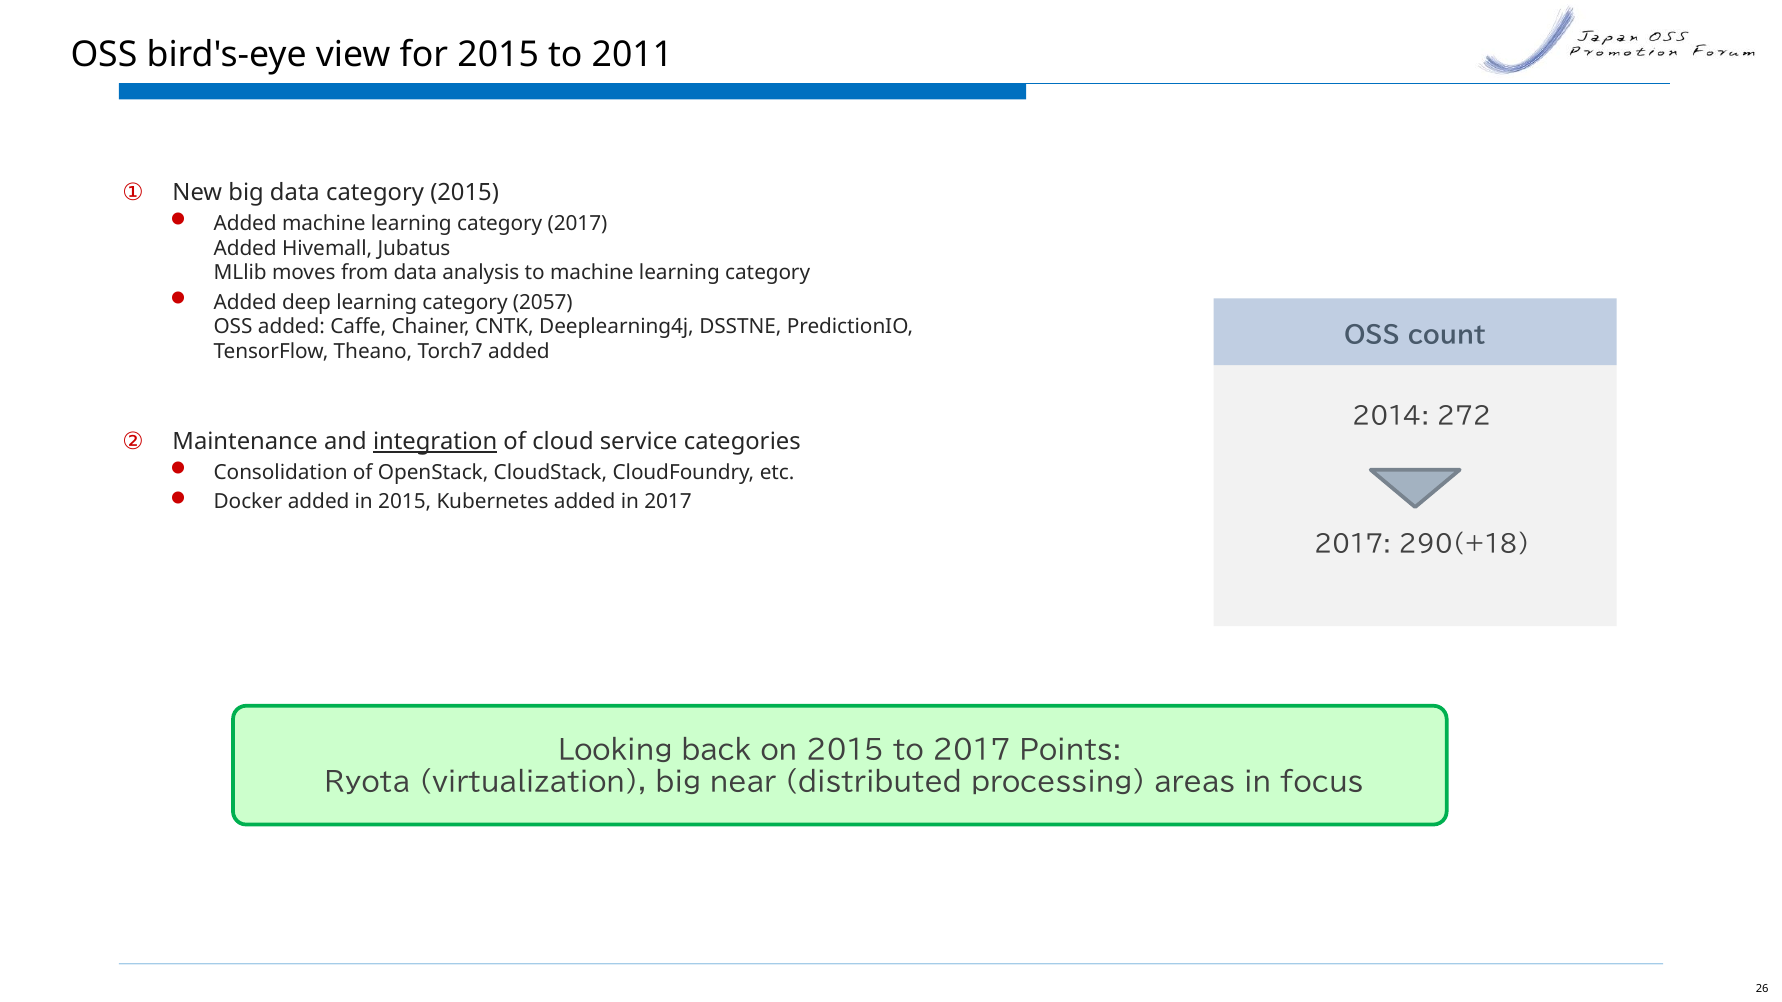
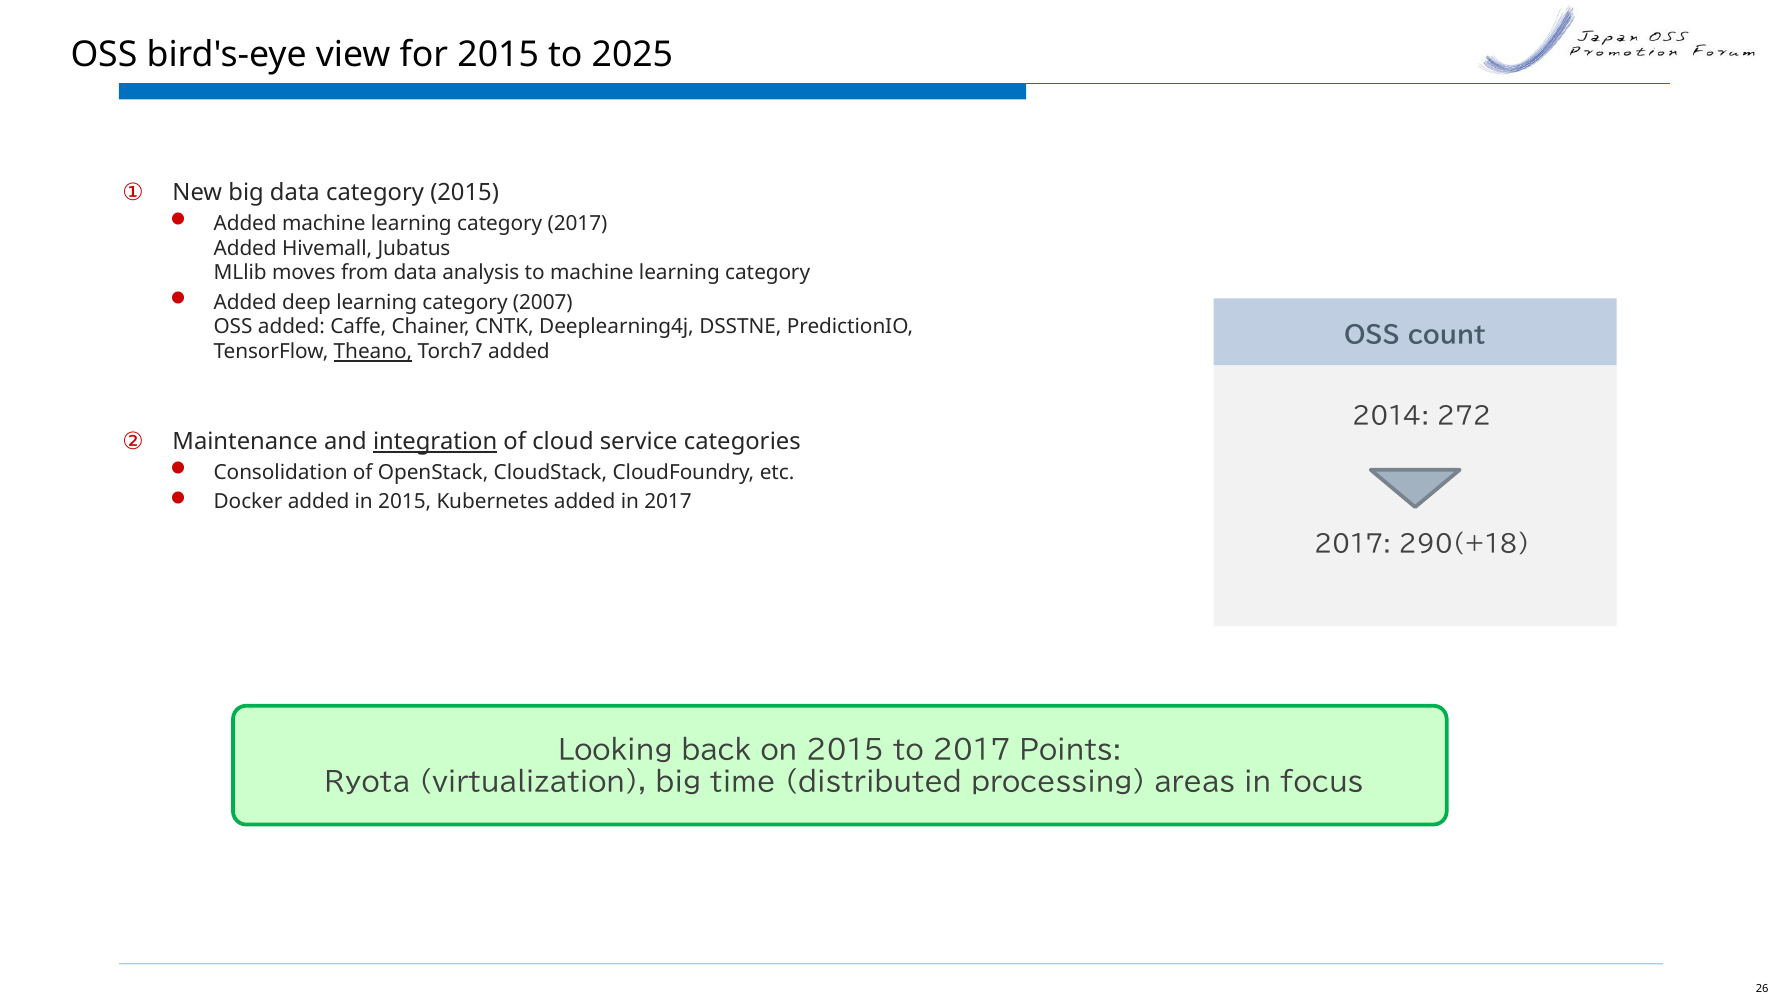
2011: 2011 -> 2025
2057: 2057 -> 2007
Theano underline: none -> present
near: near -> time
